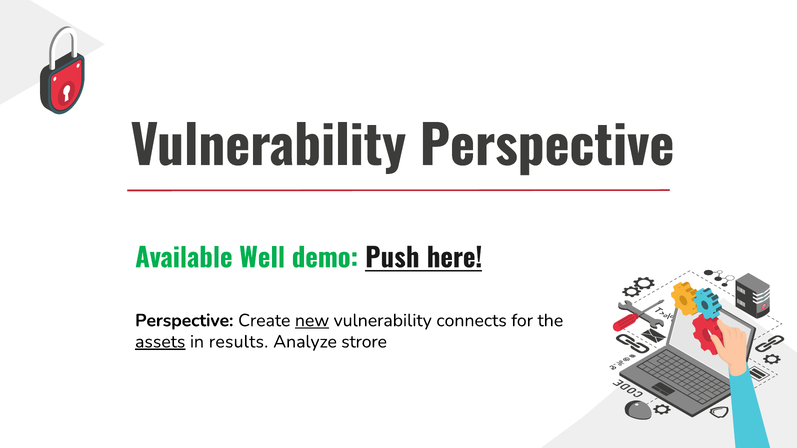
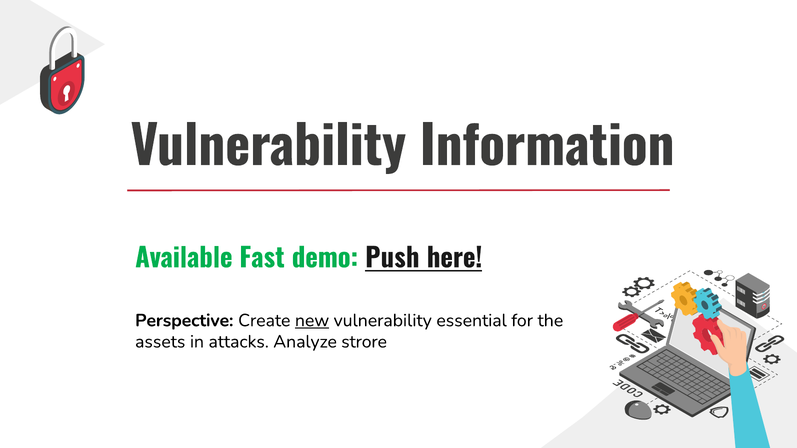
Vulnerability Perspective: Perspective -> Information
Well: Well -> Fast
connects: connects -> essential
assets underline: present -> none
results: results -> attacks
